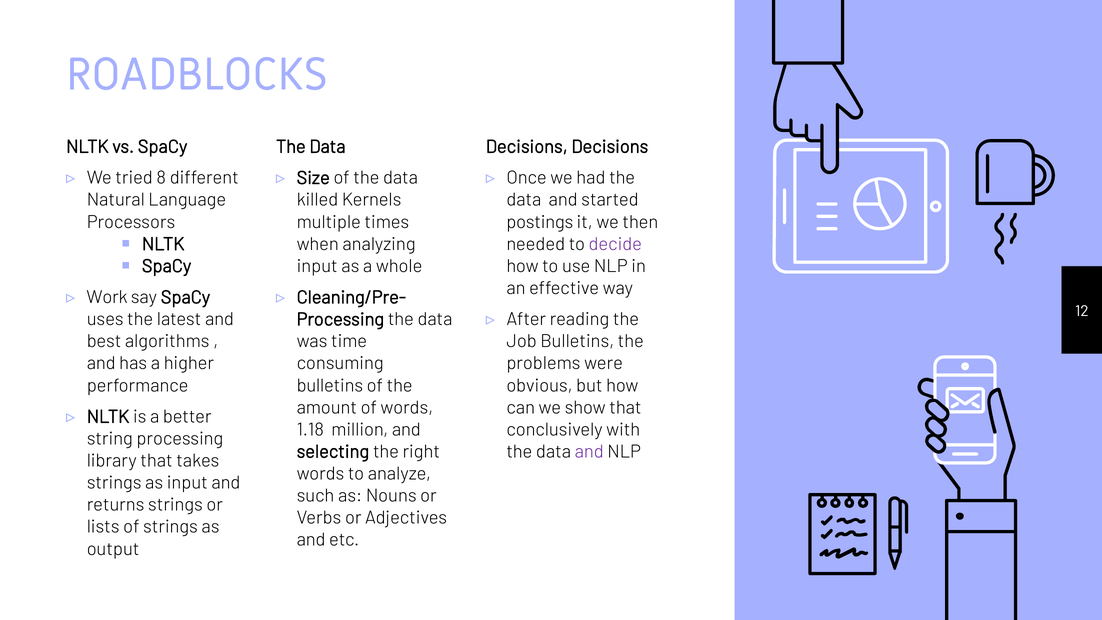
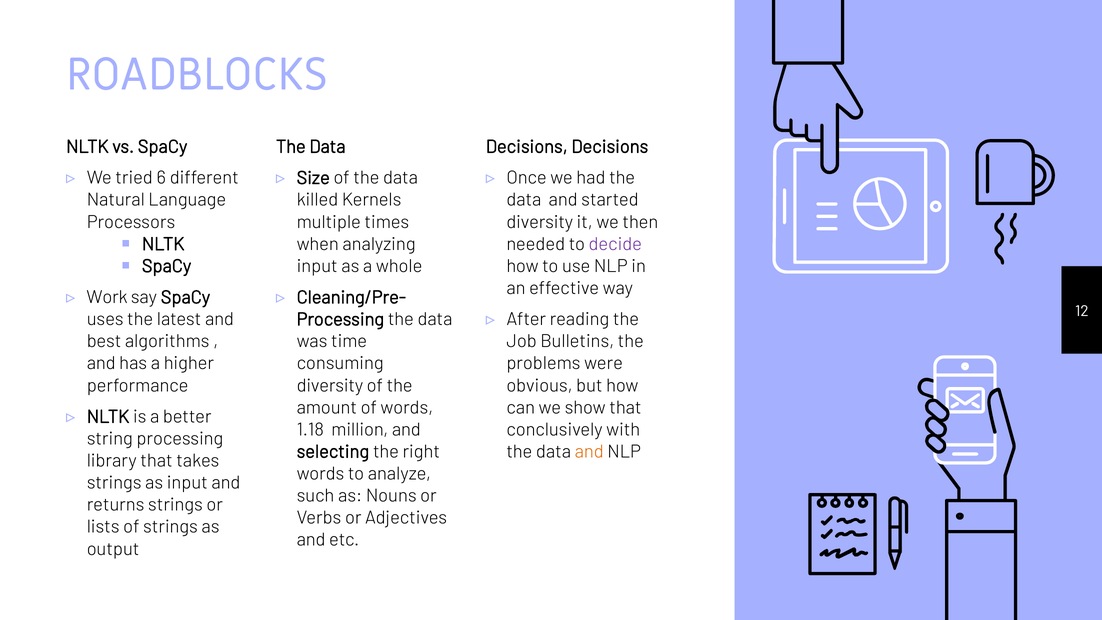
8: 8 -> 6
postings at (540, 222): postings -> diversity
bulletins at (330, 385): bulletins -> diversity
and at (589, 452) colour: purple -> orange
